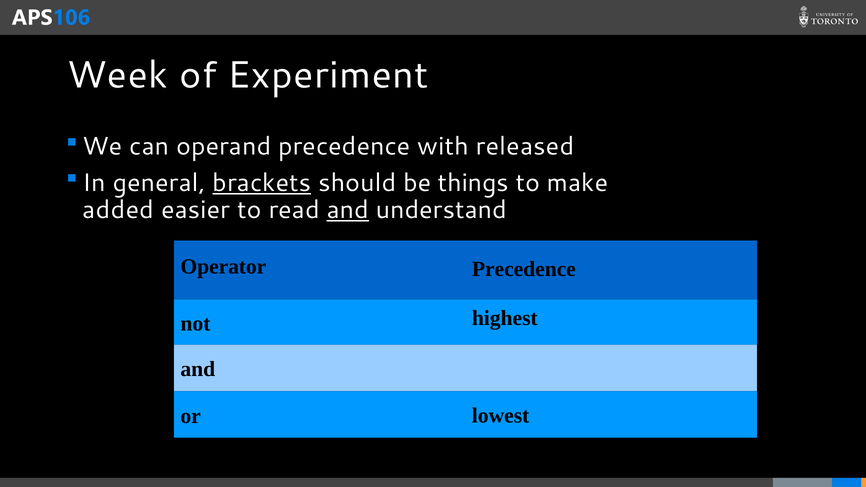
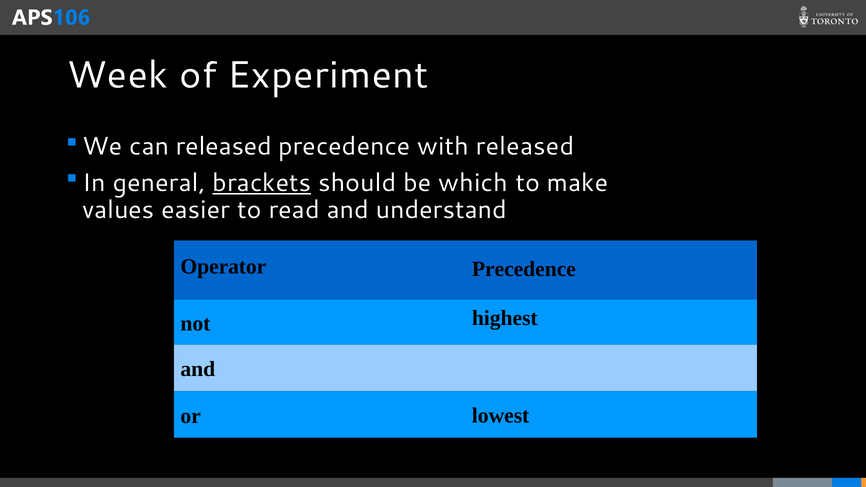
can operand: operand -> released
things: things -> which
added: added -> values
and at (348, 210) underline: present -> none
